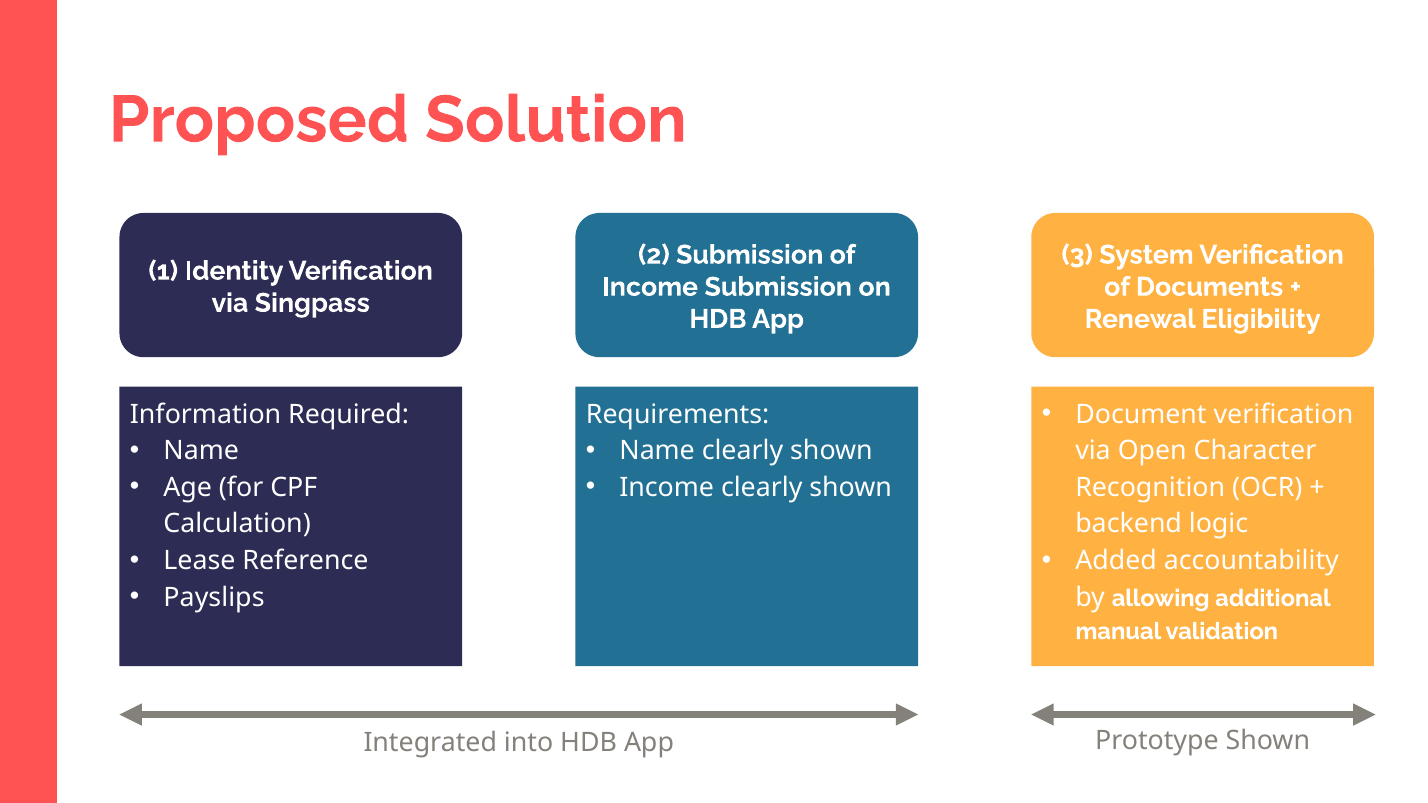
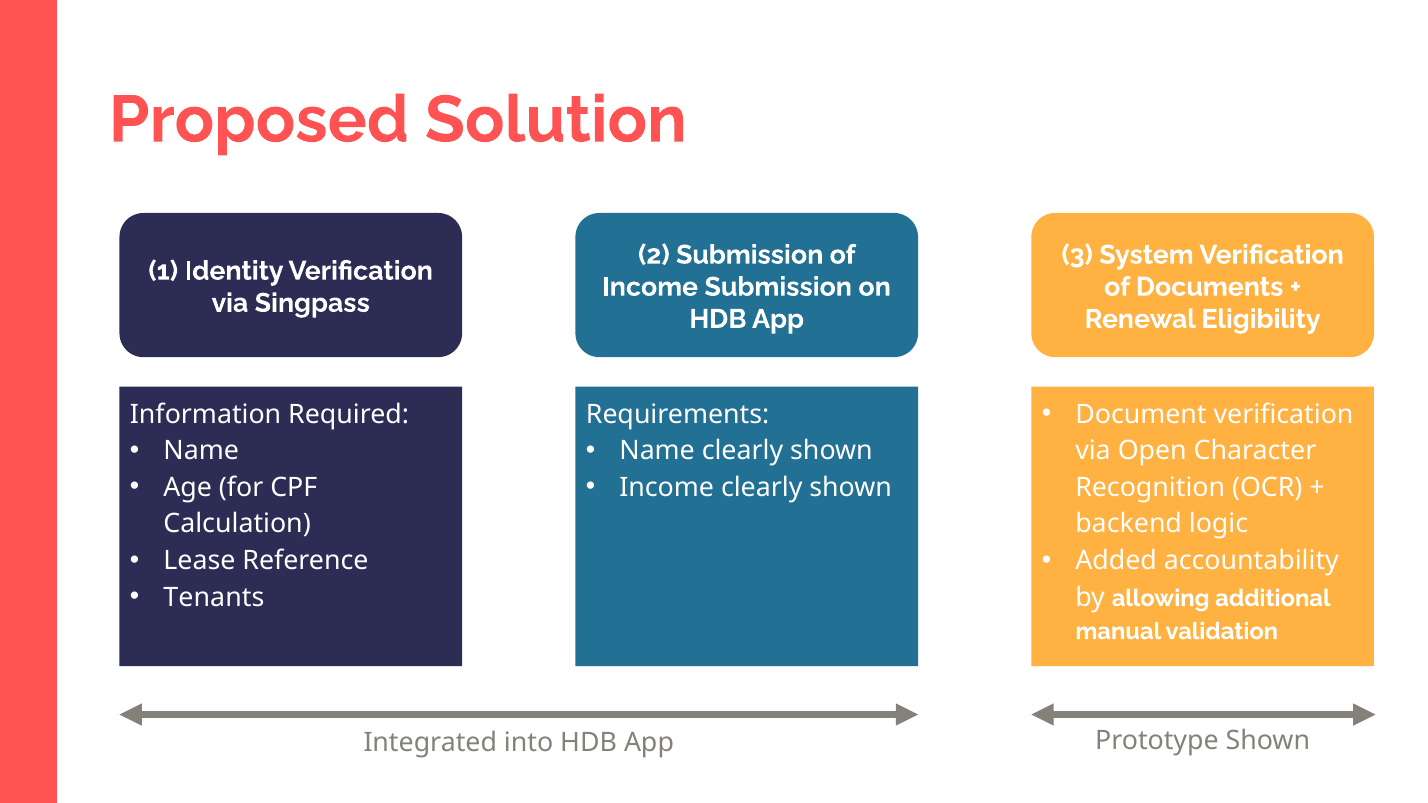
Payslips: Payslips -> Tenants
